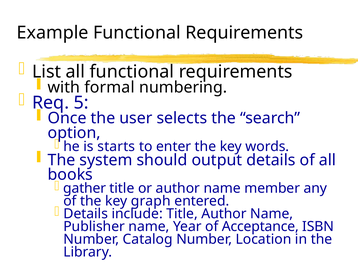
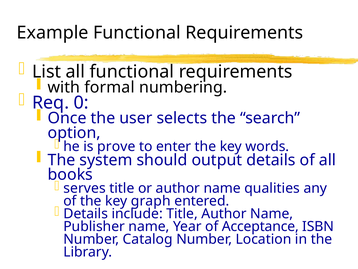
5: 5 -> 0
starts: starts -> prove
gather: gather -> serves
member: member -> qualities
